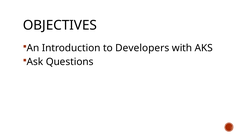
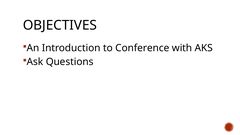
Developers: Developers -> Conference
